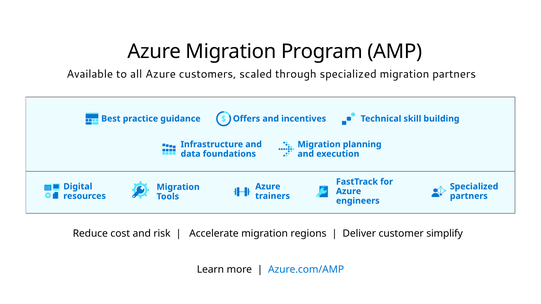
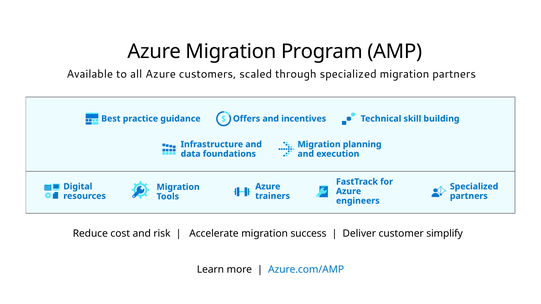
regions: regions -> success
